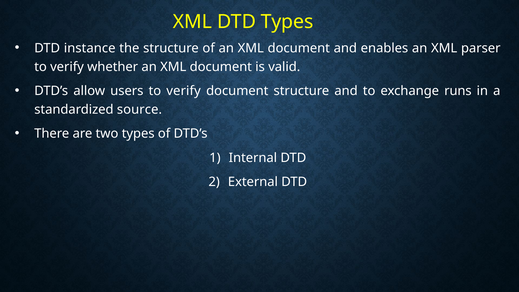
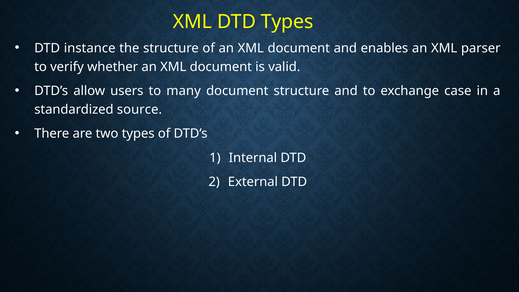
users to verify: verify -> many
runs: runs -> case
